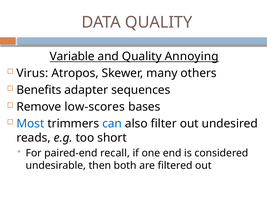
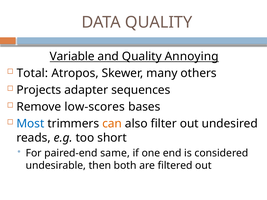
Virus: Virus -> Total
Benefits: Benefits -> Projects
can colour: blue -> orange
recall: recall -> same
